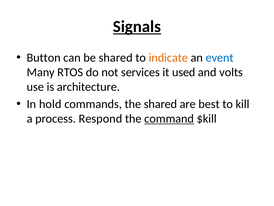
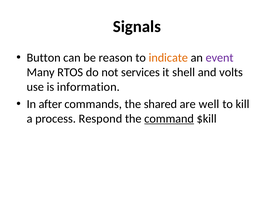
Signals underline: present -> none
be shared: shared -> reason
event colour: blue -> purple
used: used -> shell
architecture: architecture -> information
hold: hold -> after
best: best -> well
